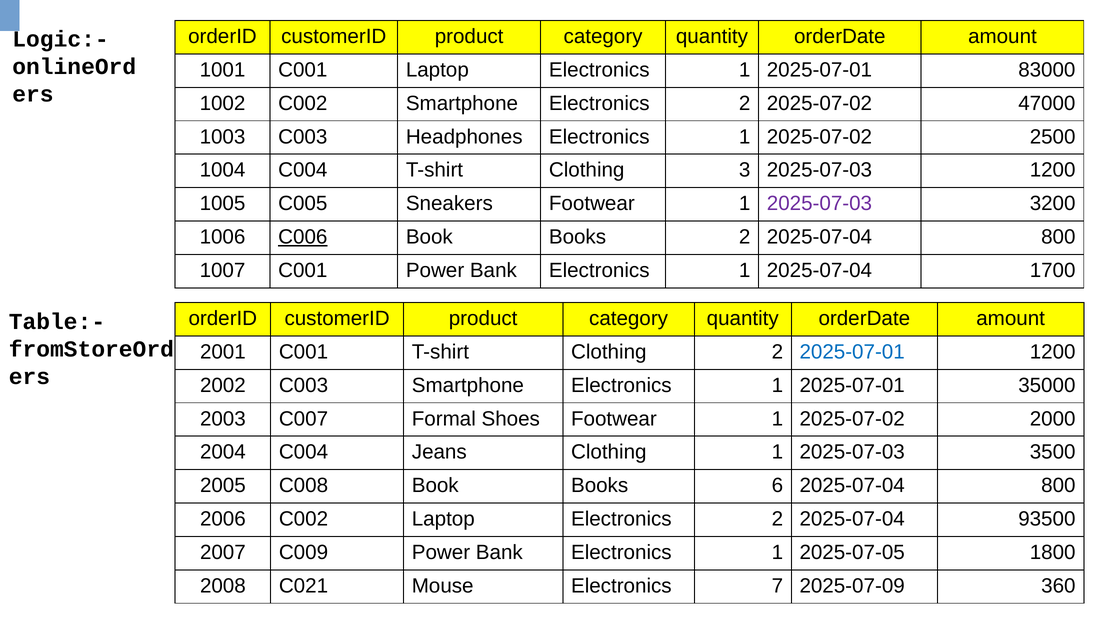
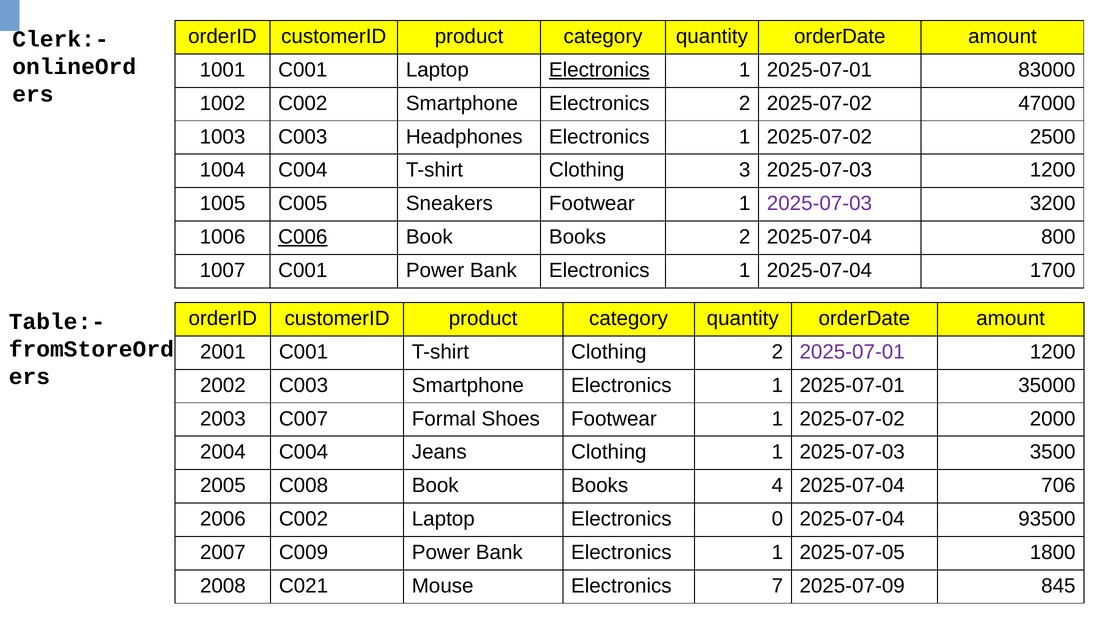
Logic:-: Logic:- -> Clerk:-
Electronics at (599, 70) underline: none -> present
2025-07-01 at (852, 352) colour: blue -> purple
6: 6 -> 4
800 at (1058, 486): 800 -> 706
Laptop Electronics 2: 2 -> 0
360: 360 -> 845
